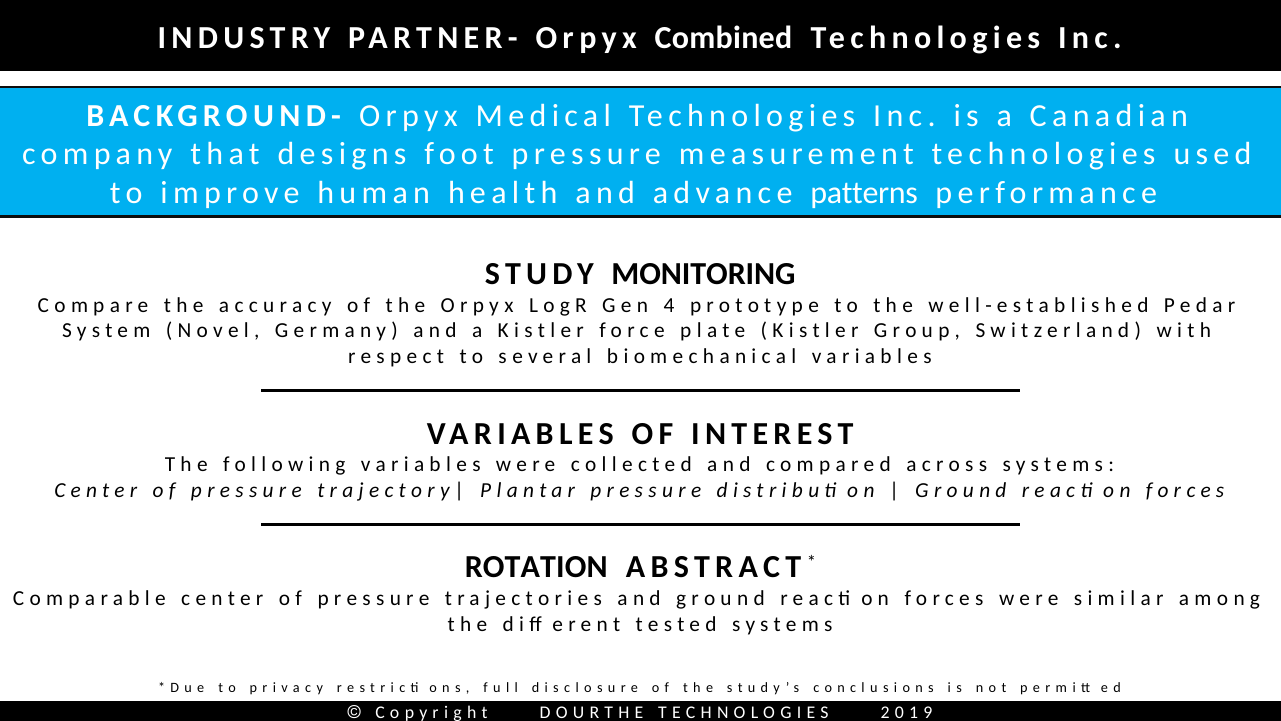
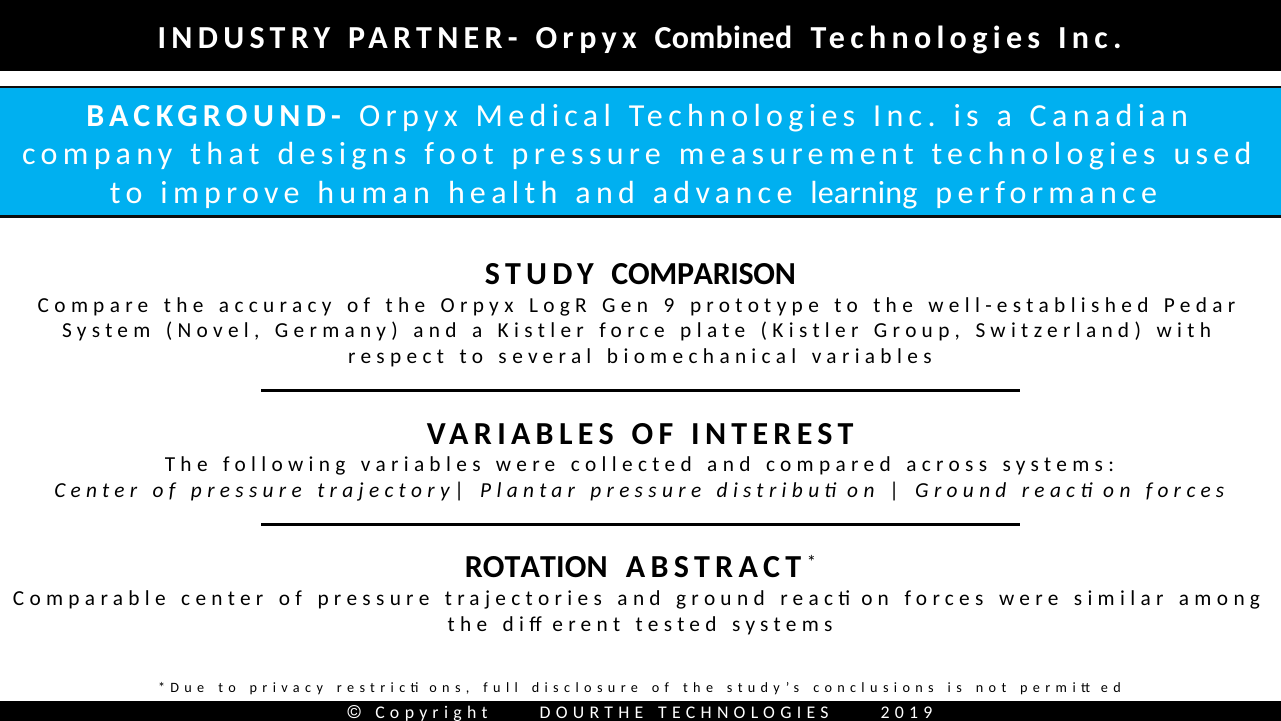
patterns: patterns -> learning
MONITORING: MONITORING -> COMPARISON
4 at (669, 305): 4 -> 9
